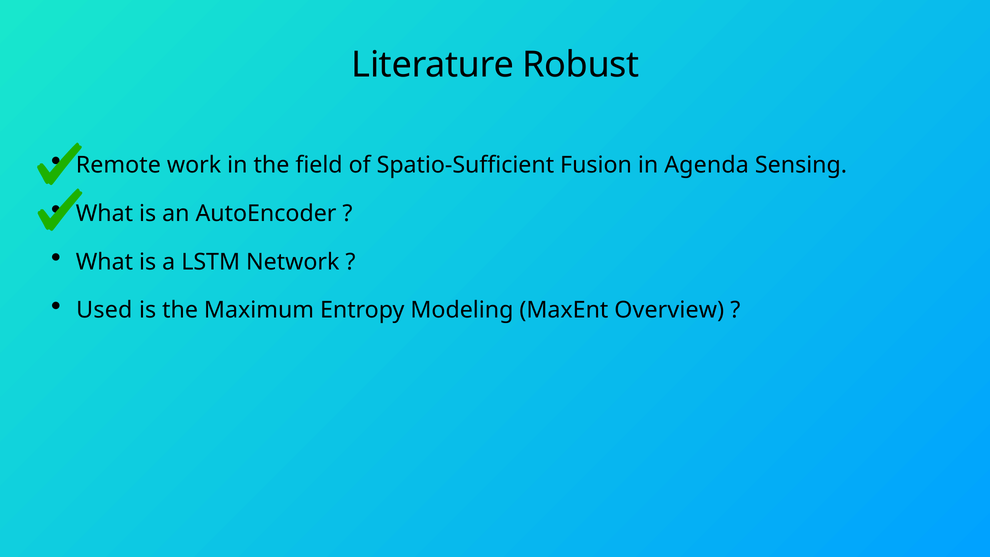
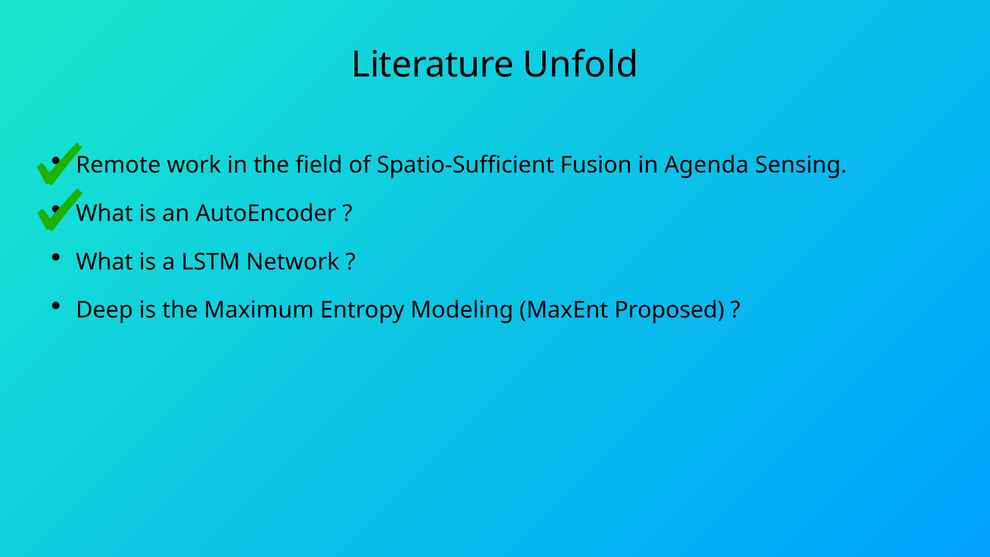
Robust: Robust -> Unfold
Used: Used -> Deep
Overview: Overview -> Proposed
